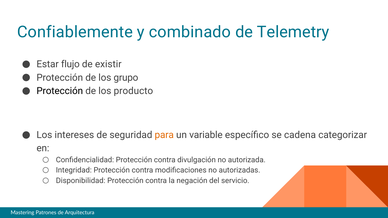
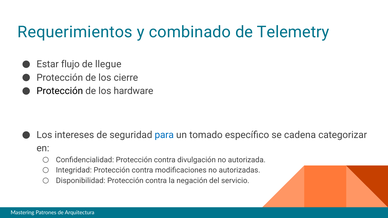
Confiablemente: Confiablemente -> Requerimientos
existir: existir -> llegue
grupo: grupo -> cierre
producto: producto -> hardware
para colour: orange -> blue
variable: variable -> tomado
